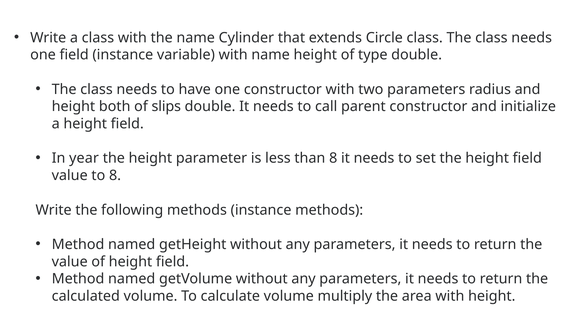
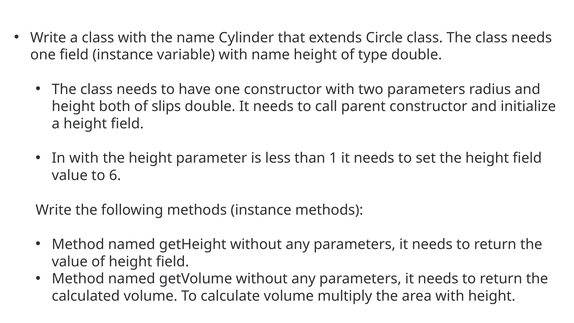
In year: year -> with
than 8: 8 -> 1
to 8: 8 -> 6
